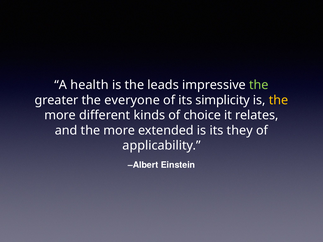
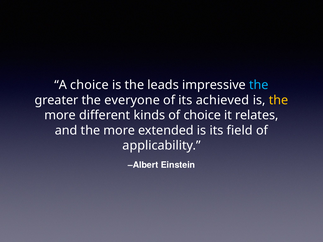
A health: health -> choice
the at (259, 85) colour: light green -> light blue
simplicity: simplicity -> achieved
they: they -> field
